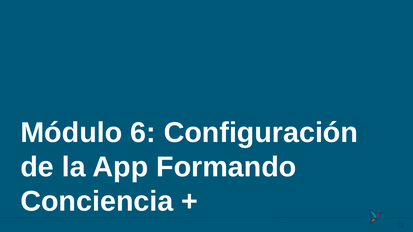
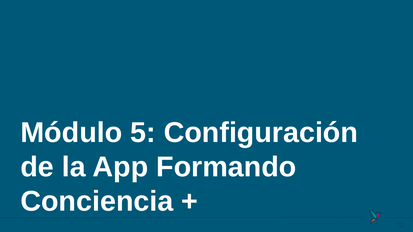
6: 6 -> 5
